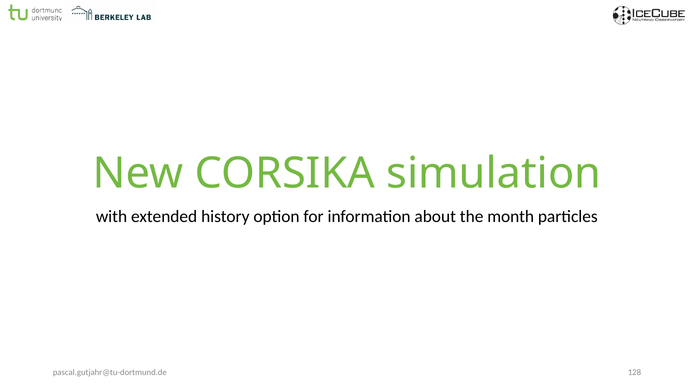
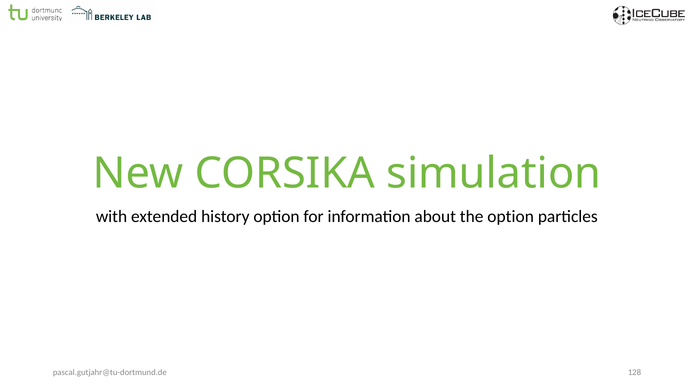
the month: month -> option
